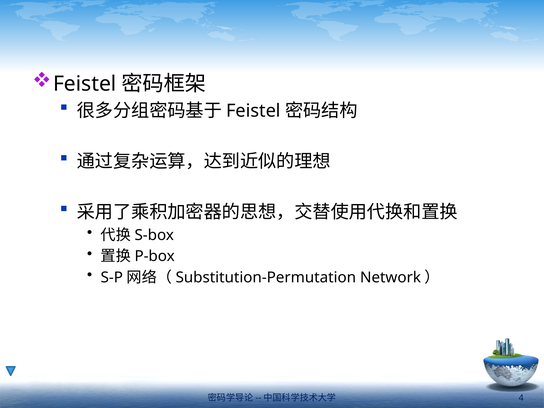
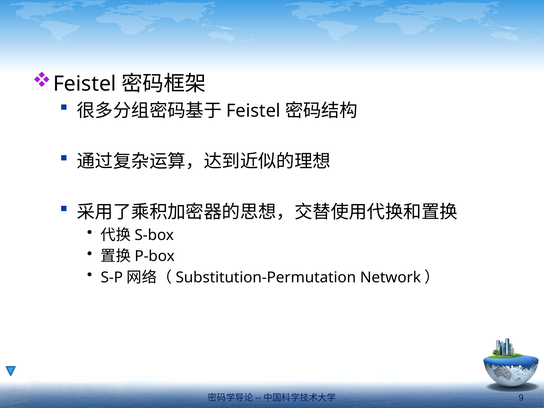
4: 4 -> 9
